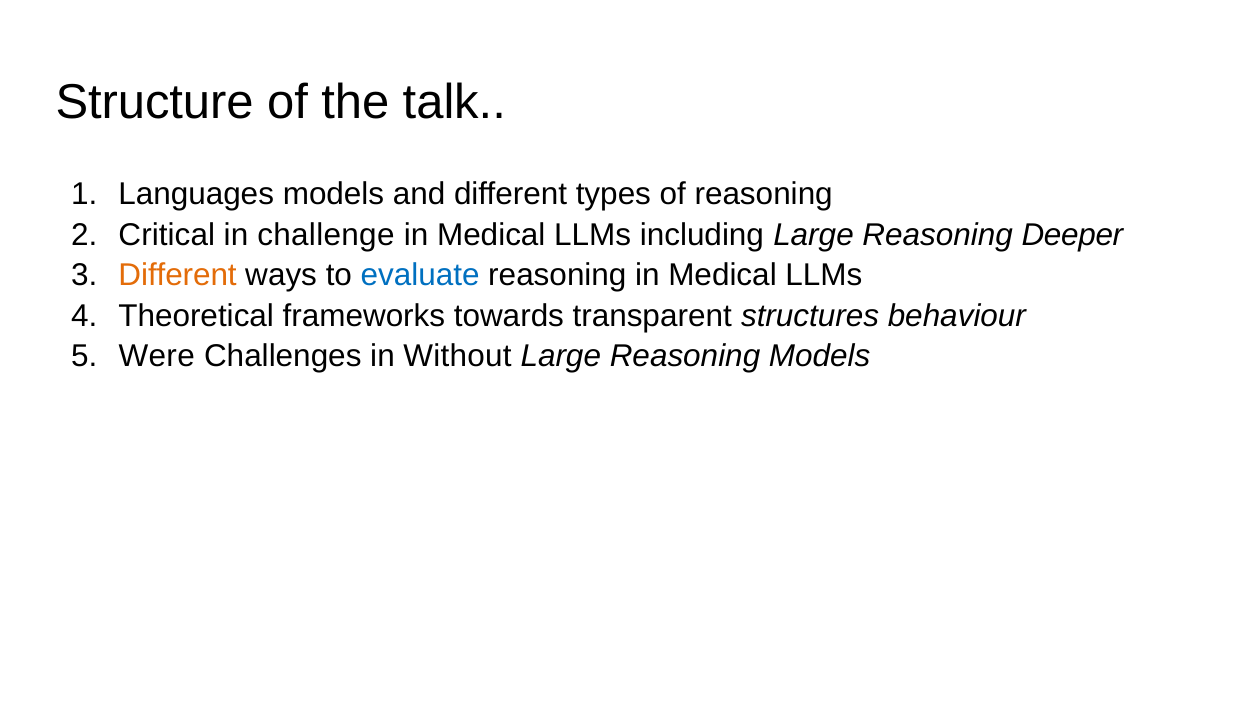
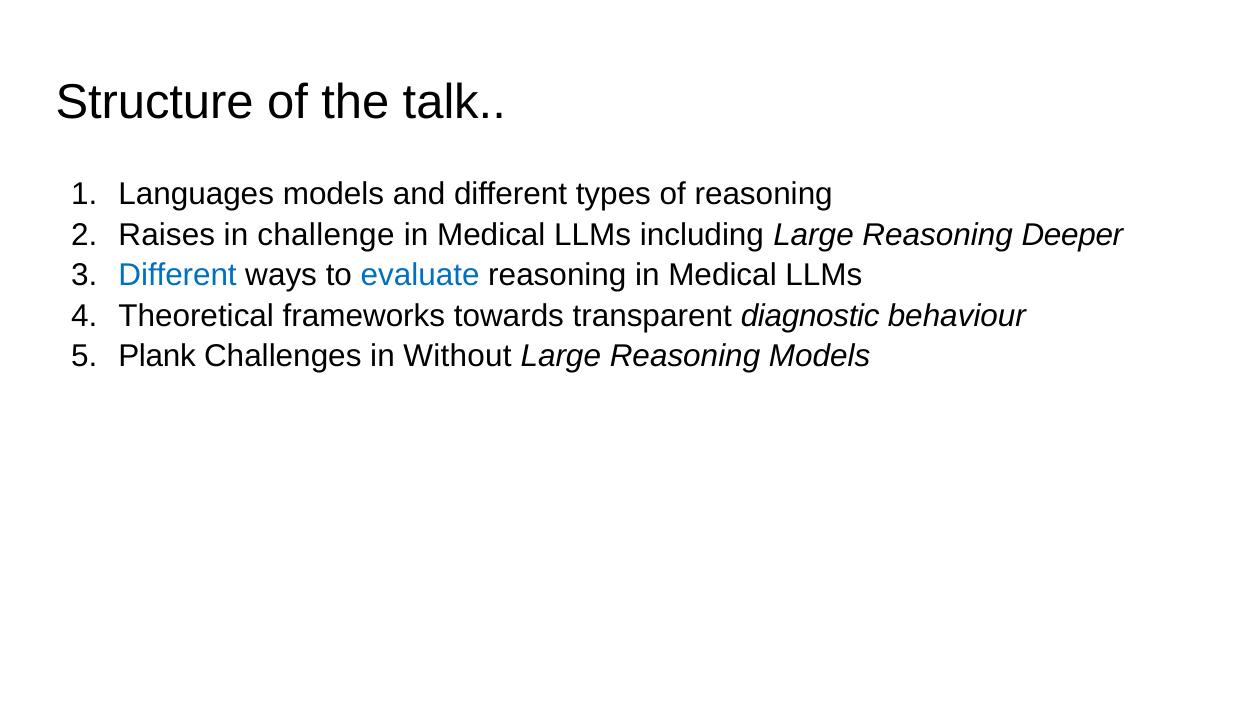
Critical: Critical -> Raises
Different at (178, 276) colour: orange -> blue
structures: structures -> diagnostic
Were: Were -> Plank
